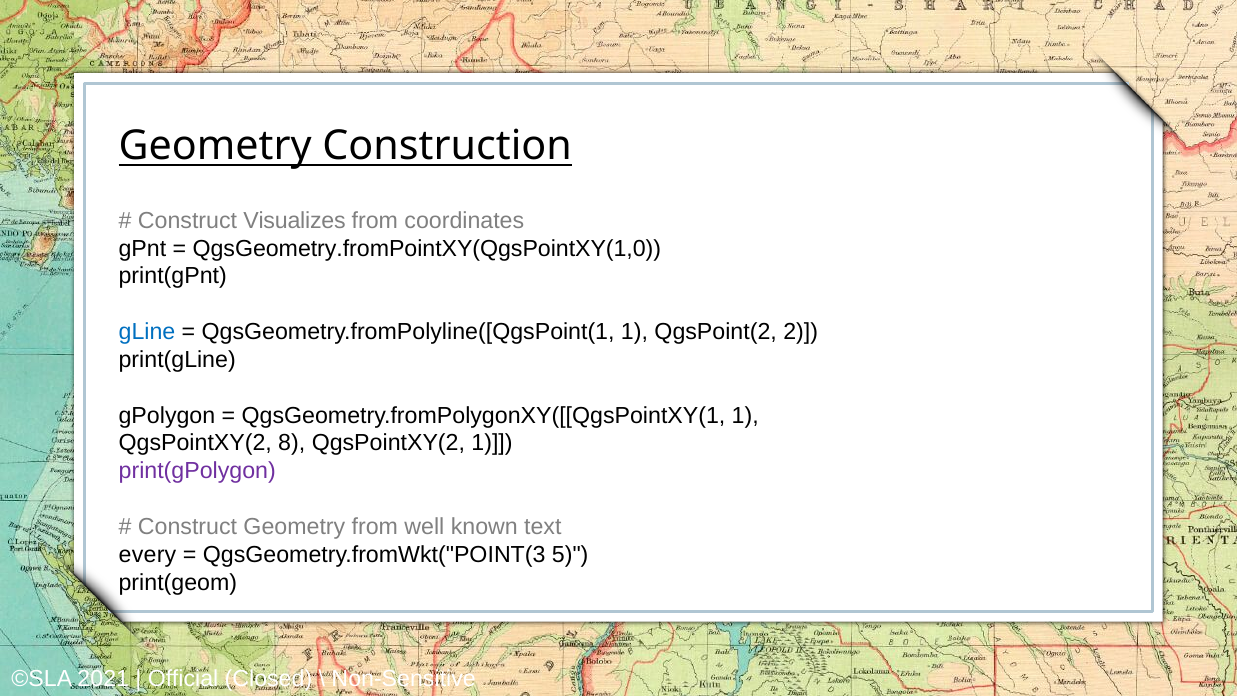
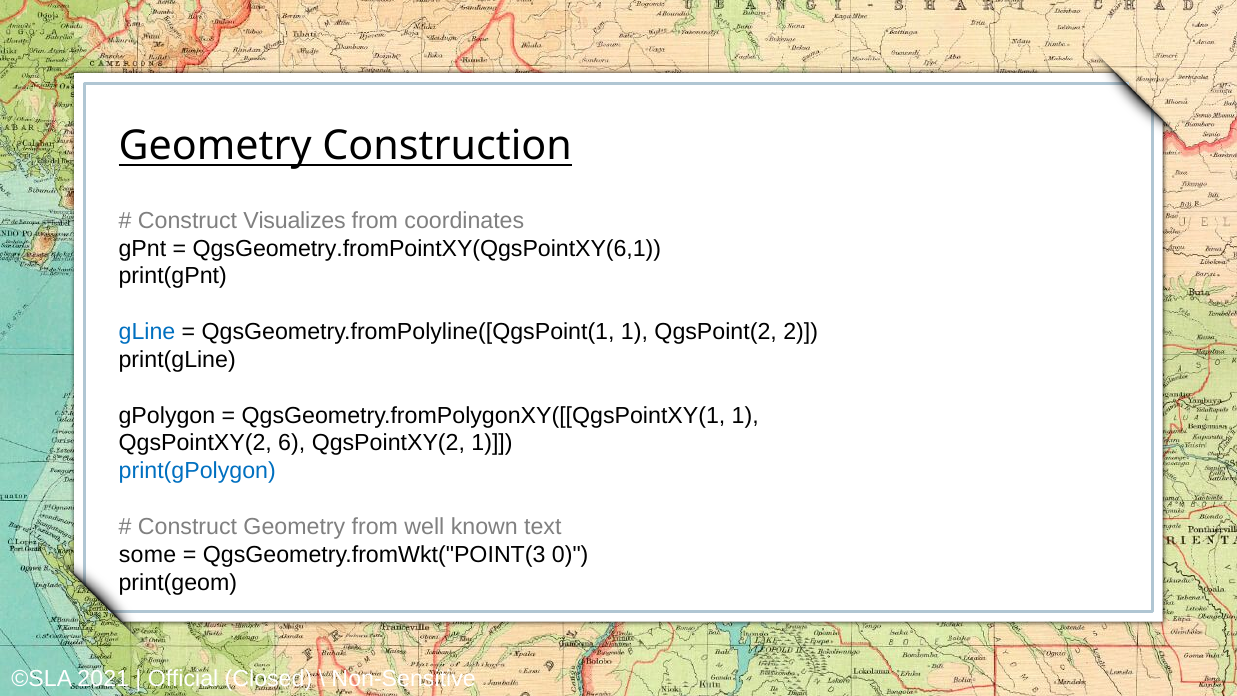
QgsGeometry.fromPointXY(QgsPointXY(1,0: QgsGeometry.fromPointXY(QgsPointXY(1,0 -> QgsGeometry.fromPointXY(QgsPointXY(6,1
8: 8 -> 6
print(gPolygon colour: purple -> blue
every: every -> some
5: 5 -> 0
